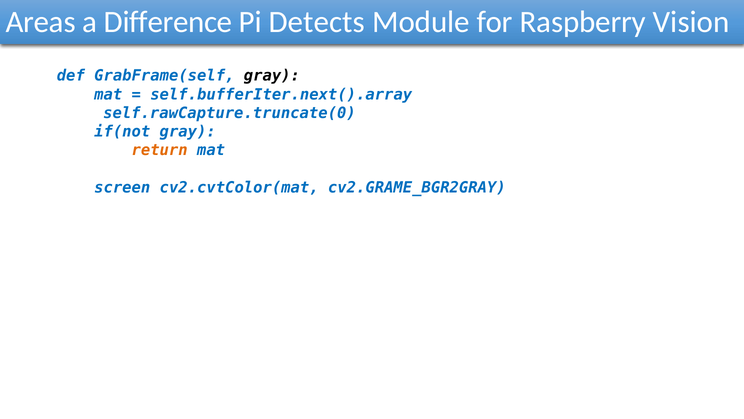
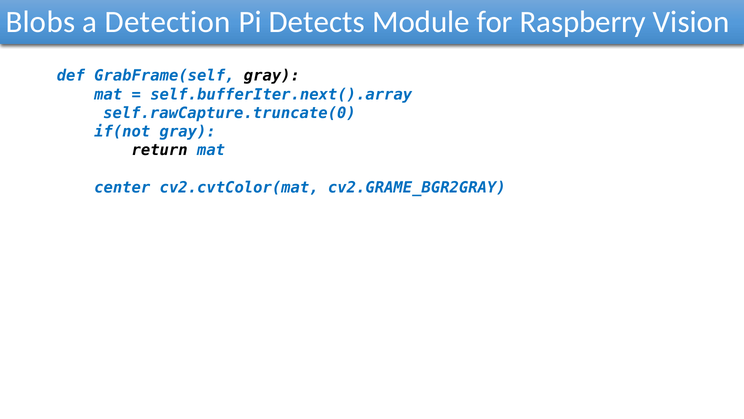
Areas: Areas -> Blobs
Difference: Difference -> Detection
return colour: orange -> black
screen: screen -> center
